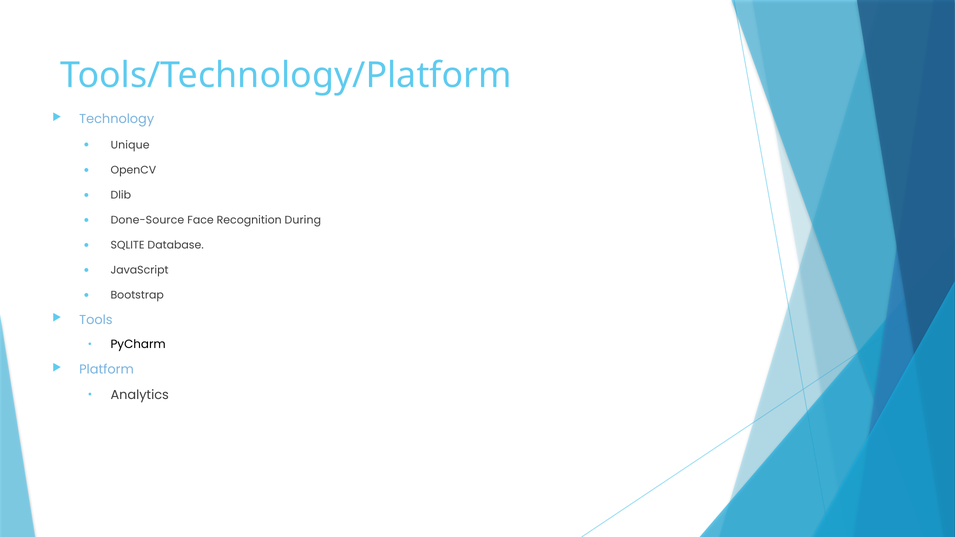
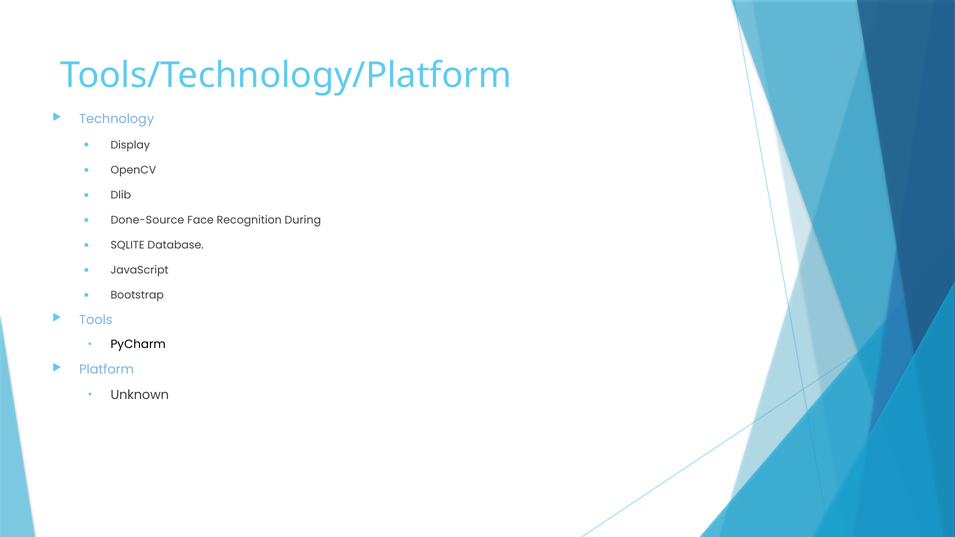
Unique: Unique -> Display
Analytics: Analytics -> Unknown
